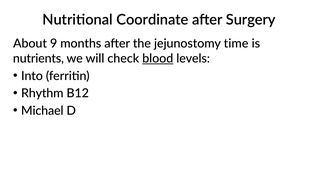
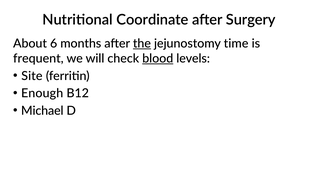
9: 9 -> 6
the underline: none -> present
nutrients: nutrients -> frequent
Into: Into -> Site
Rhythm: Rhythm -> Enough
